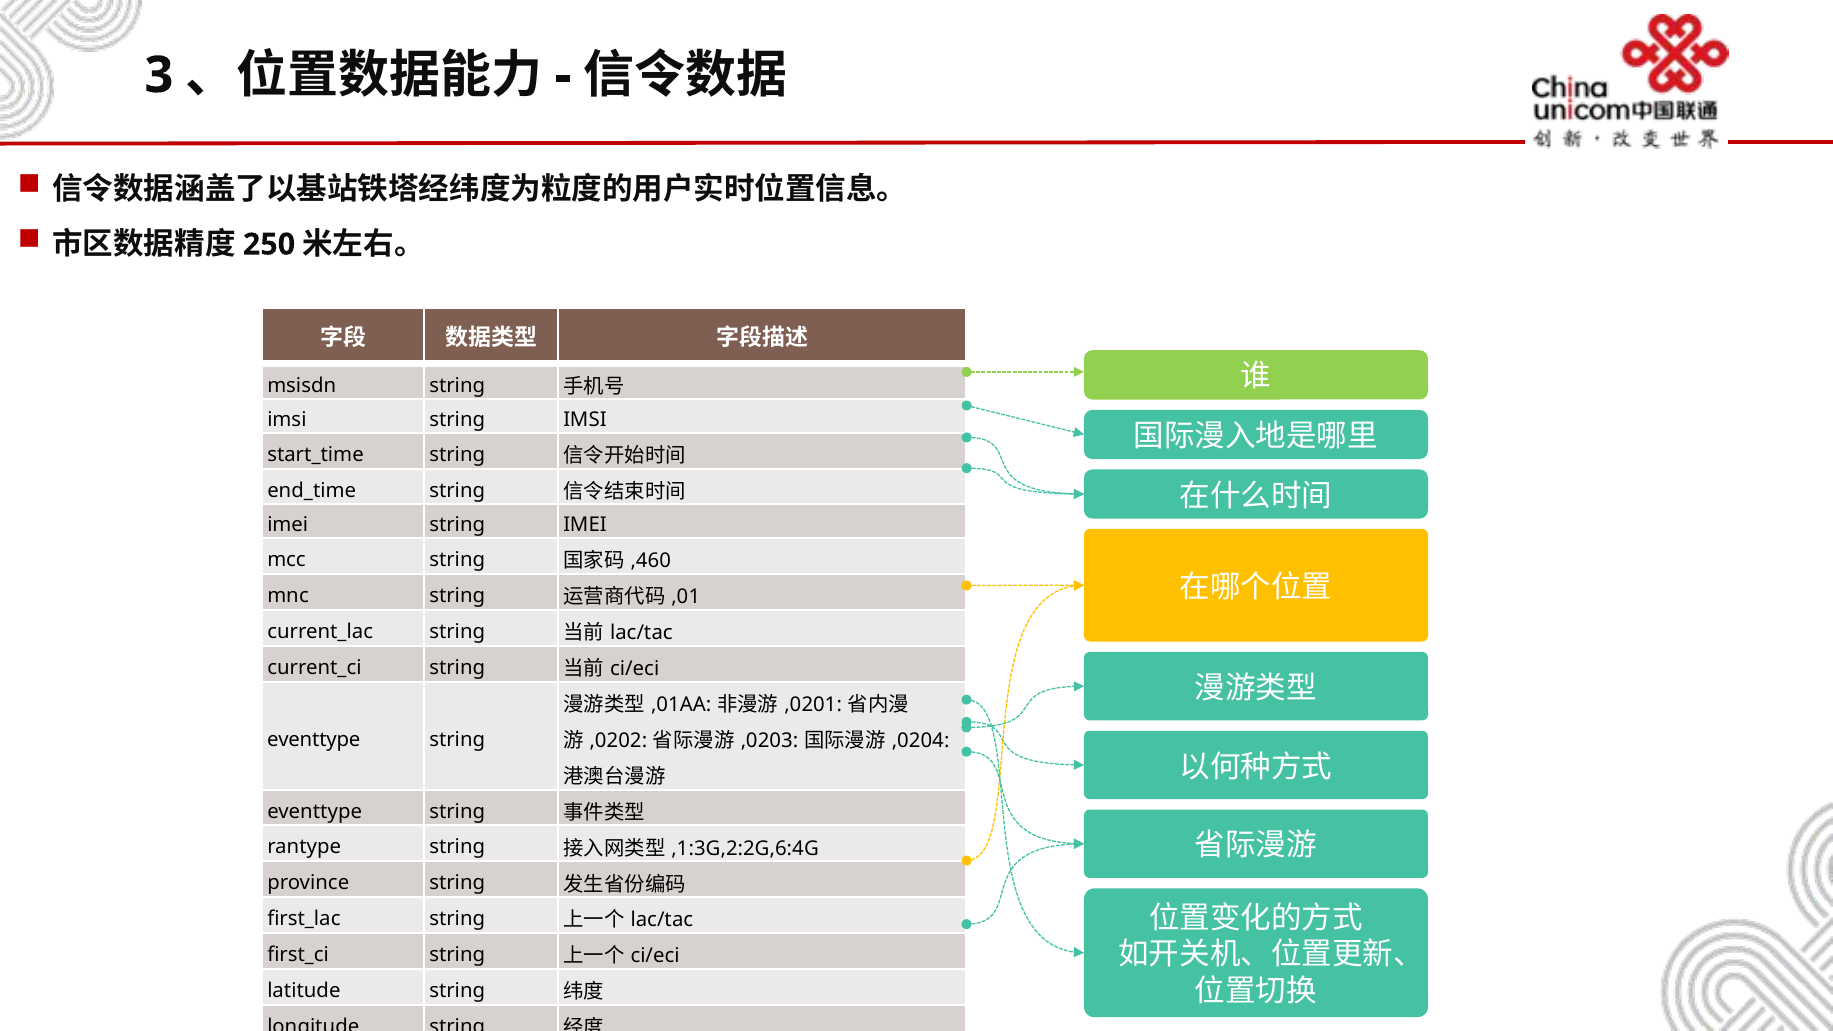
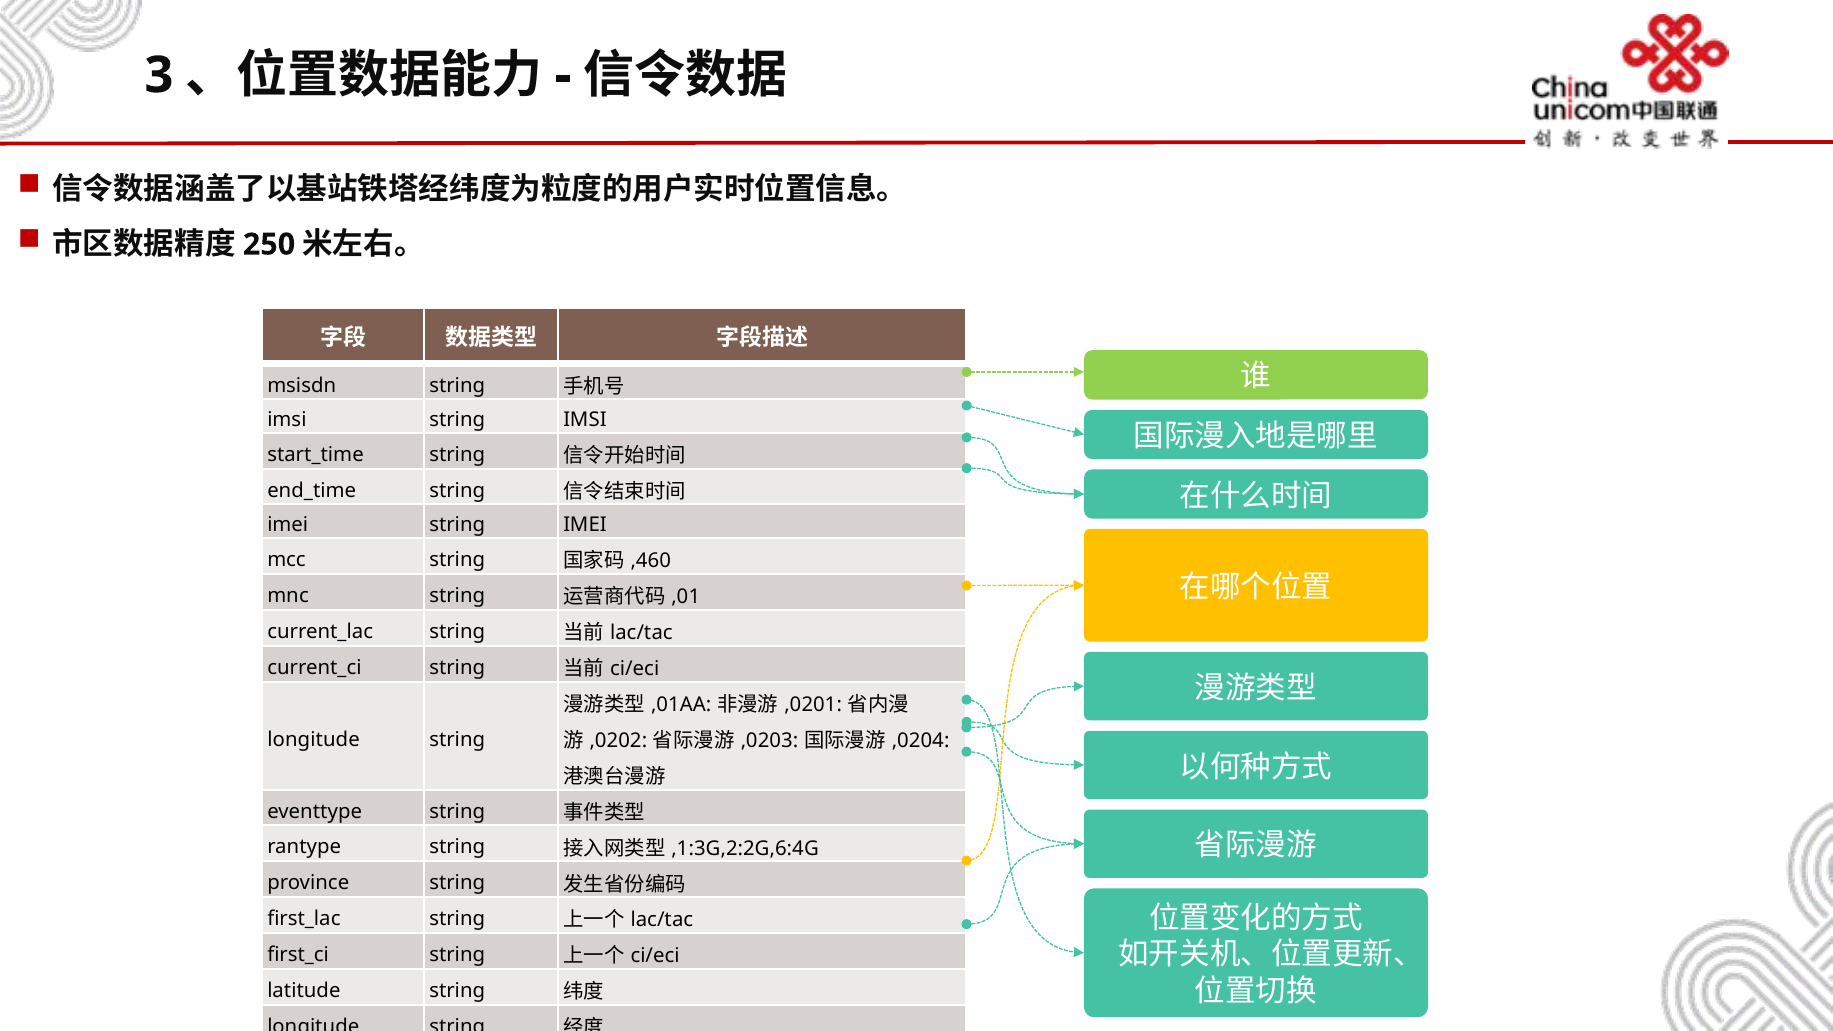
eventtype at (314, 740): eventtype -> longitude
